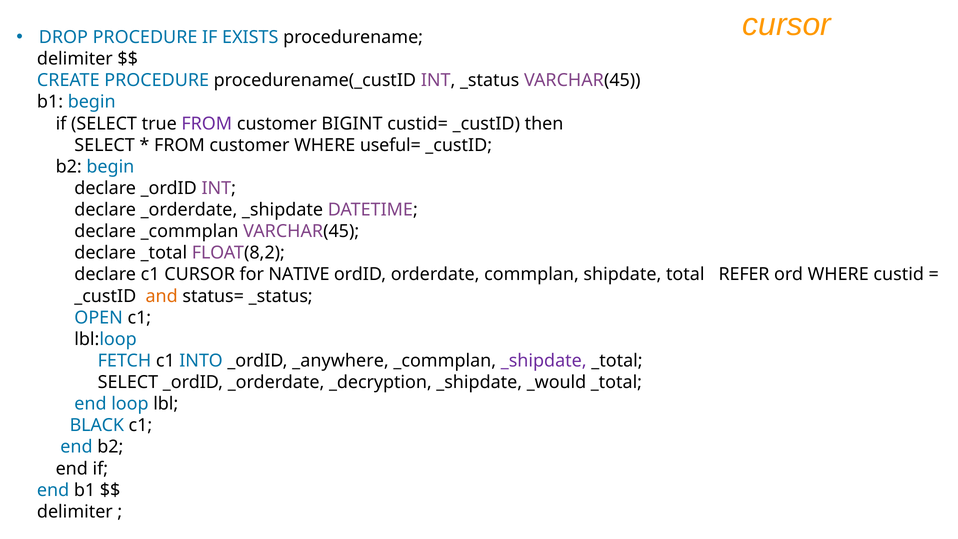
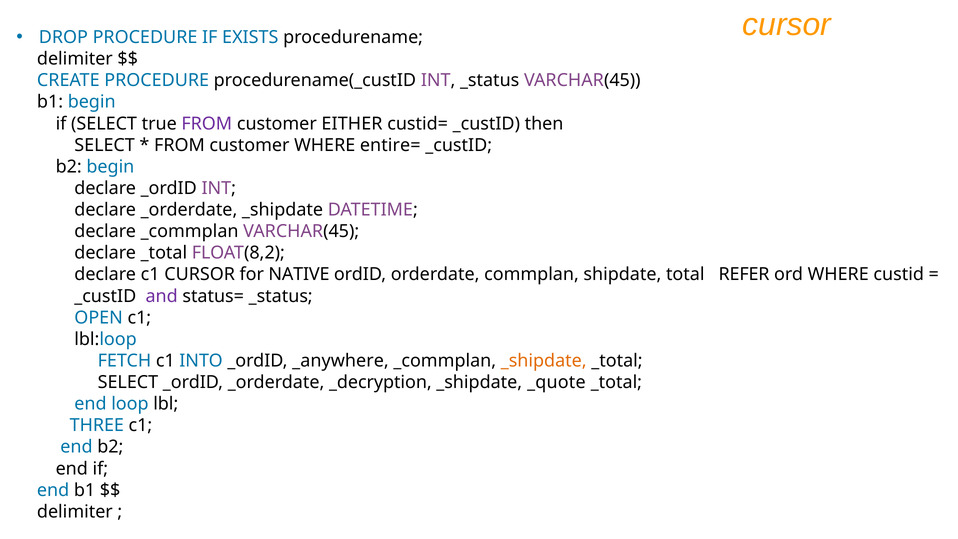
BIGINT: BIGINT -> EITHER
useful=: useful= -> entire=
and colour: orange -> purple
_shipdate at (544, 361) colour: purple -> orange
_would: _would -> _quote
BLACK: BLACK -> THREE
